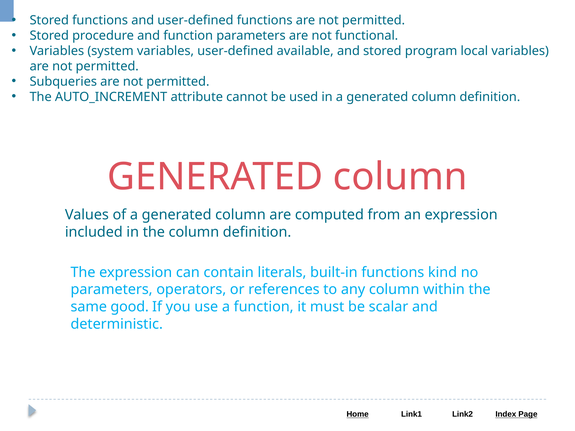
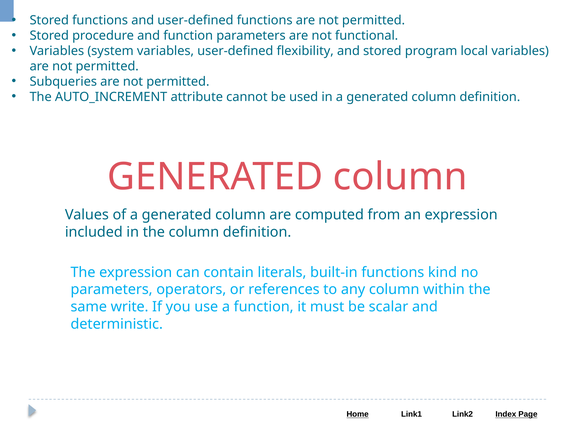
available: available -> flexibility
good: good -> write
